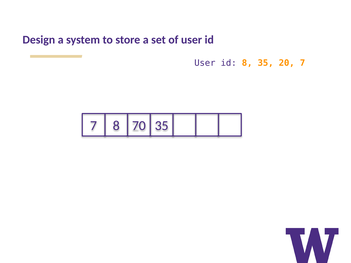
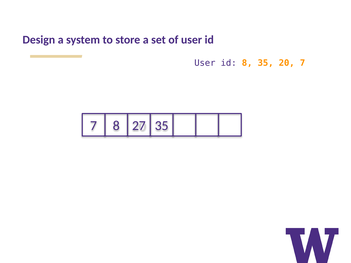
70: 70 -> 27
